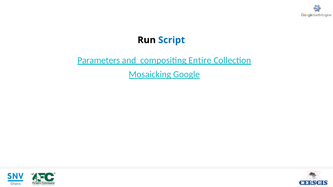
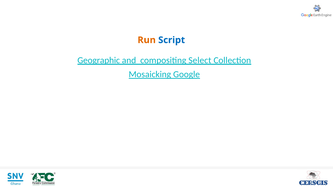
Run colour: black -> orange
Parameters: Parameters -> Geographic
Entire: Entire -> Select
